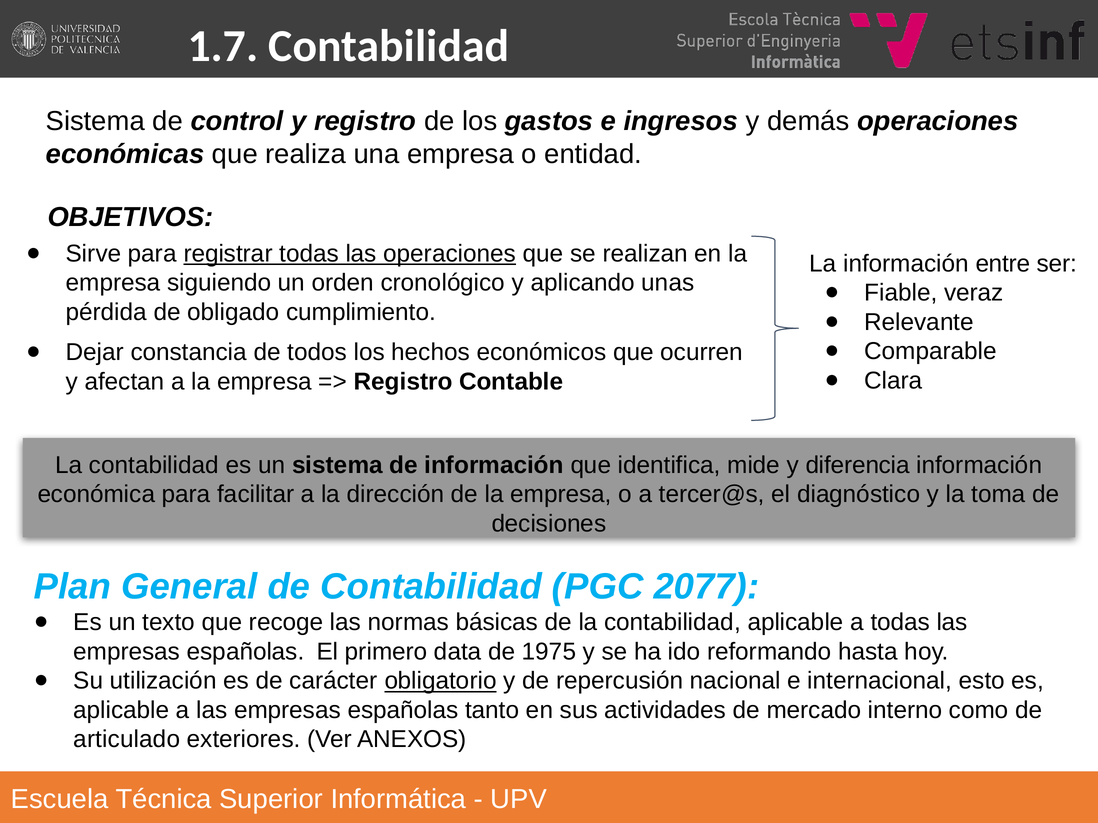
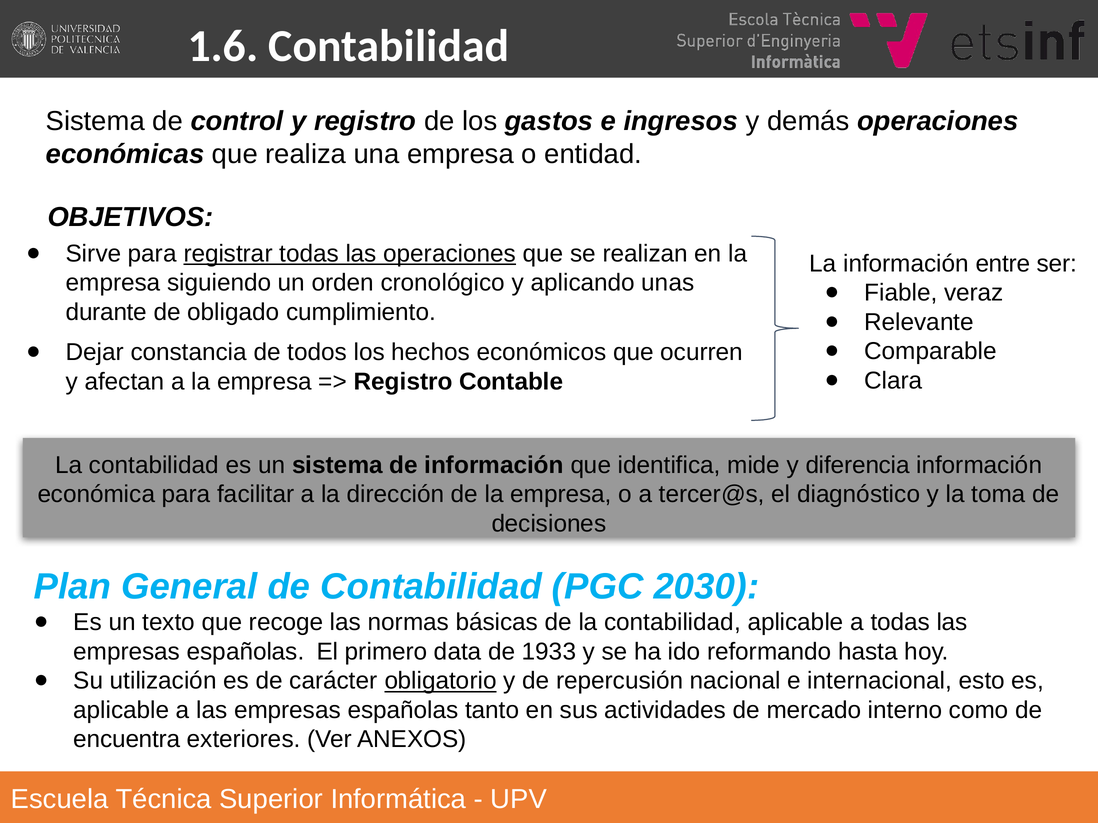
1.7: 1.7 -> 1.6
pérdida: pérdida -> durante
2077: 2077 -> 2030
1975: 1975 -> 1933
articulado: articulado -> encuentra
